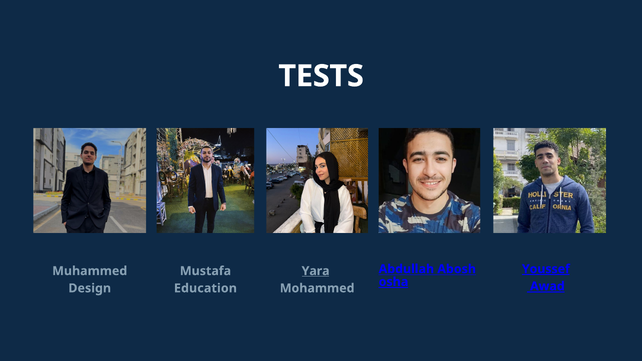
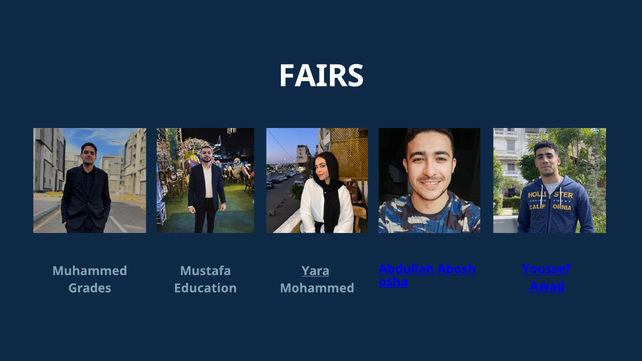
TESTS: TESTS -> FAIRS
Youssef underline: present -> none
Design: Design -> Grades
